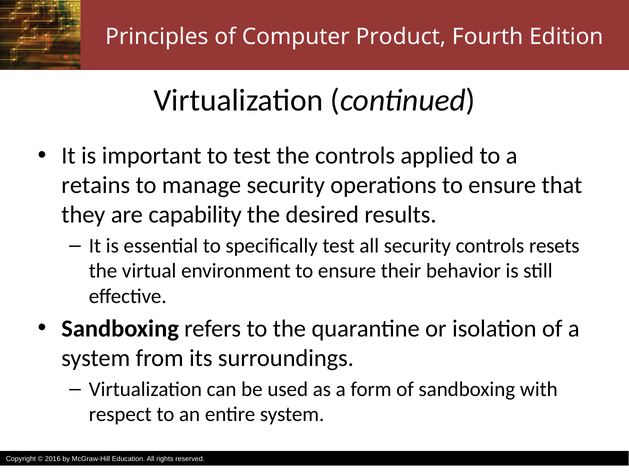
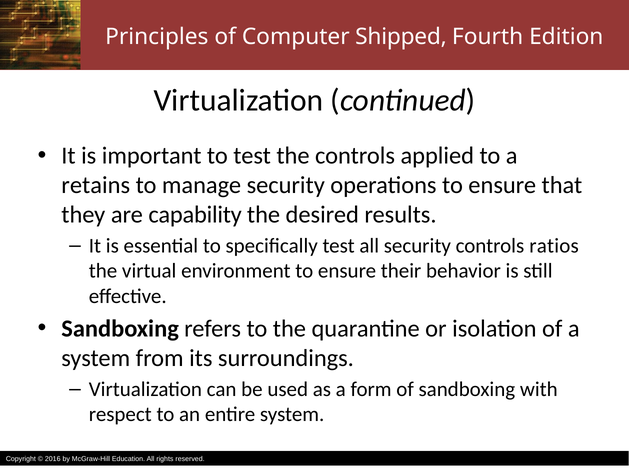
Product: Product -> Shipped
resets: resets -> ratios
